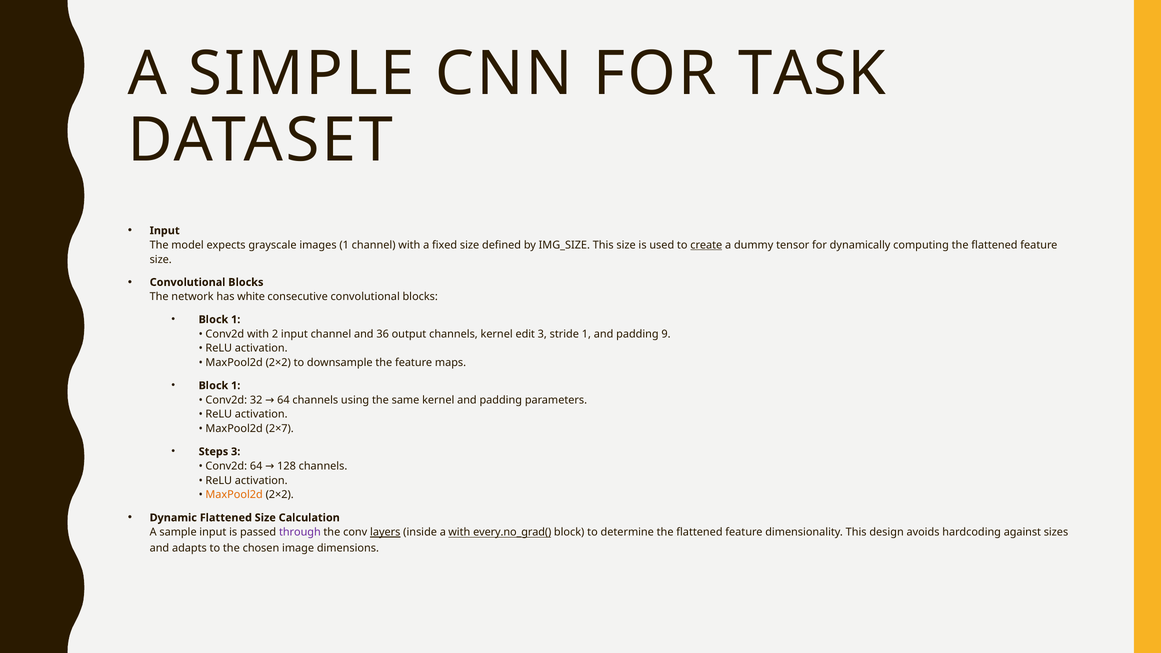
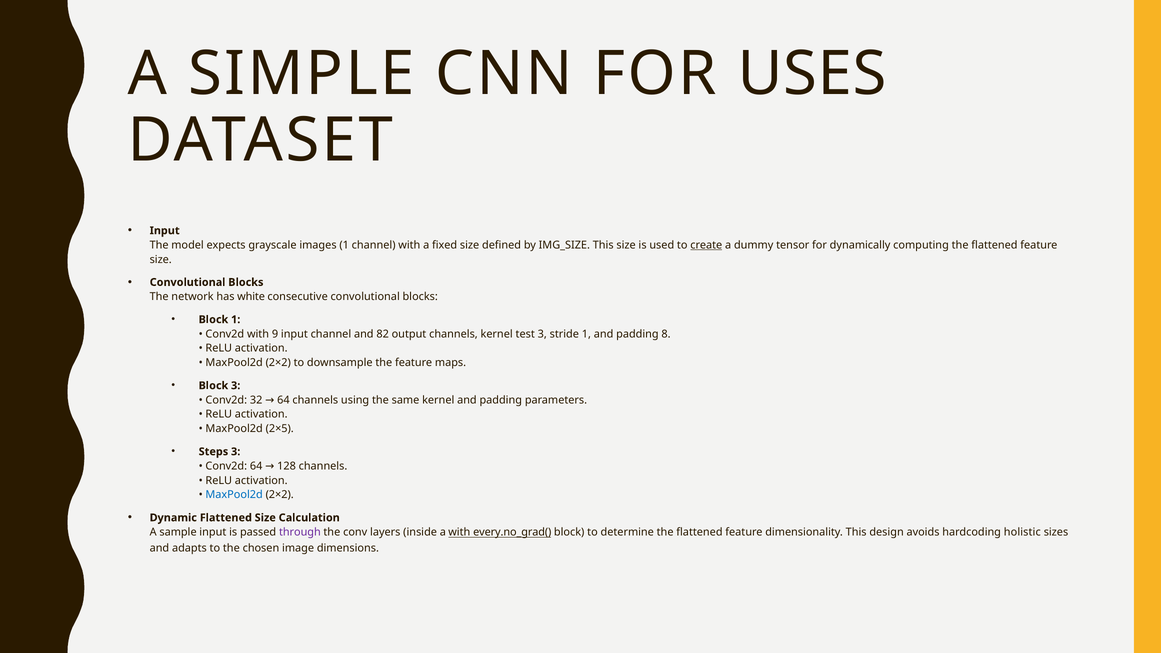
TASK: TASK -> USES
2: 2 -> 9
36: 36 -> 82
edit: edit -> test
9: 9 -> 8
1 at (236, 386): 1 -> 3
2×7: 2×7 -> 2×5
MaxPool2d at (234, 495) colour: orange -> blue
layers underline: present -> none
against: against -> holistic
